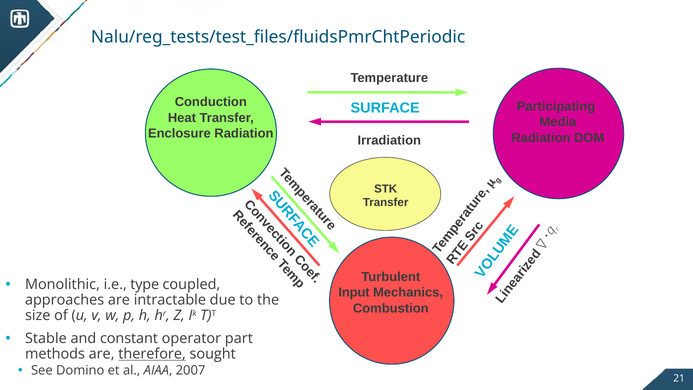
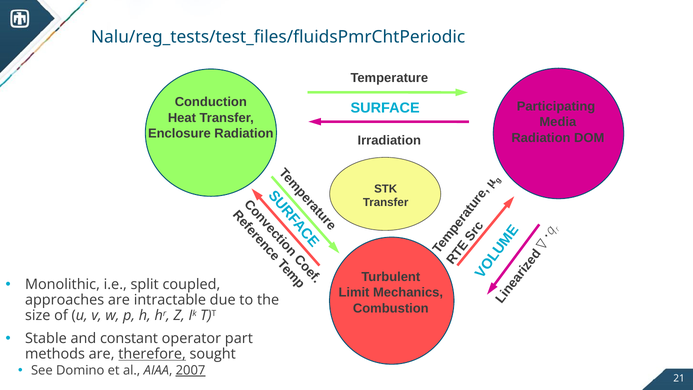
type: type -> split
Input: Input -> Limit
2007 underline: none -> present
